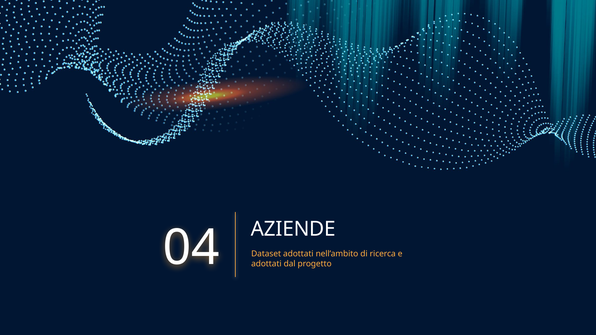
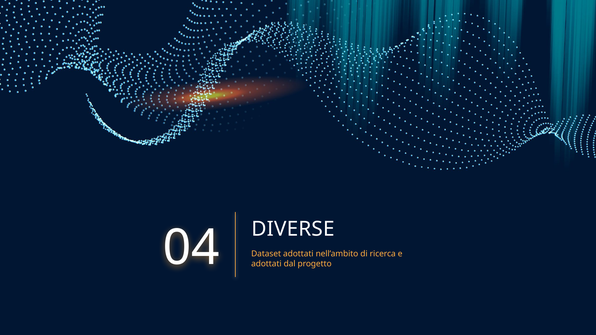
AZIENDE: AZIENDE -> DIVERSE
